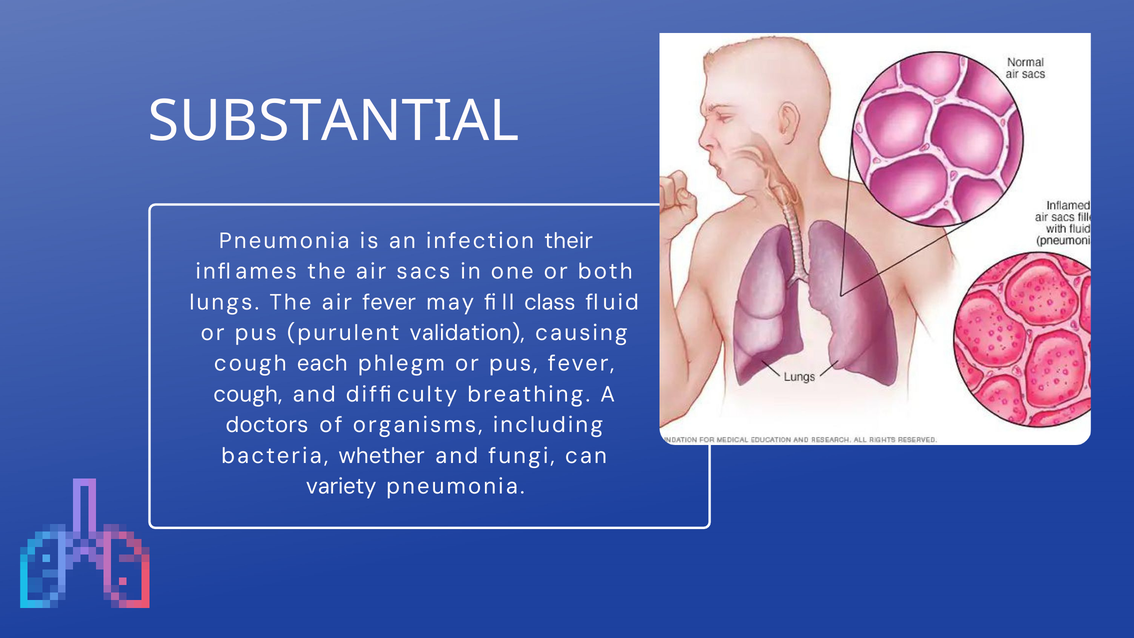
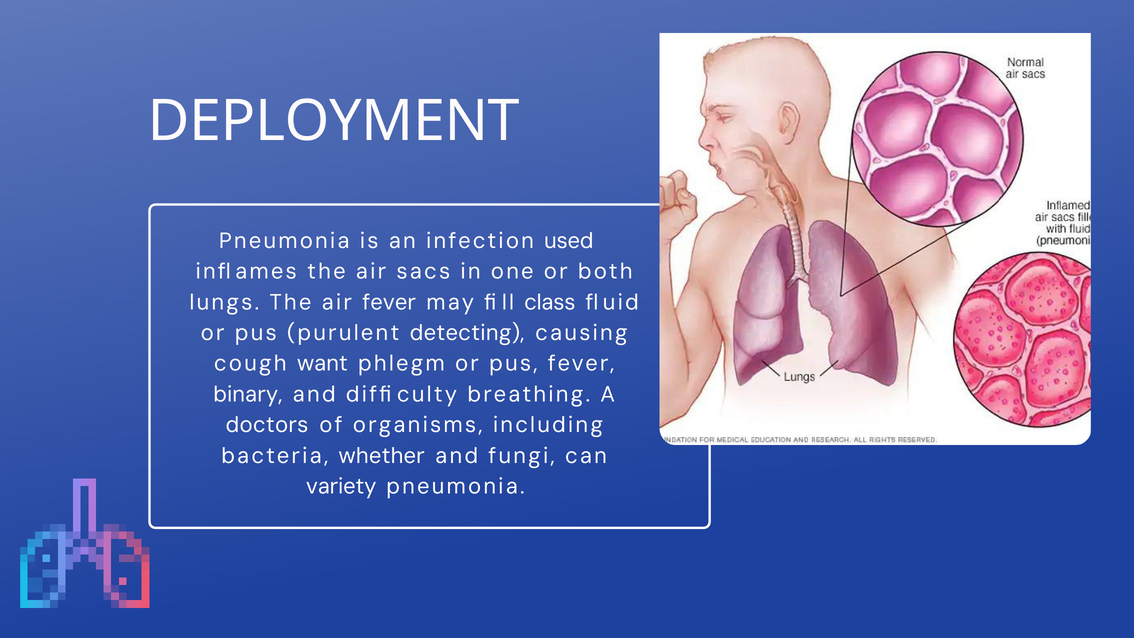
SUBSTANTIAL: SUBSTANTIAL -> DEPLOYMENT
their: their -> used
validation: validation -> detecting
each: each -> want
cough at (248, 394): cough -> binary
